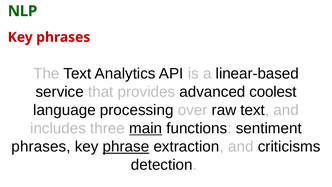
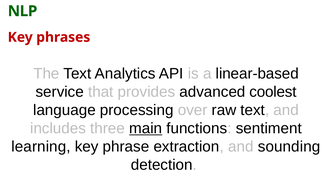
phrases at (41, 146): phrases -> learning
phrase underline: present -> none
criticisms: criticisms -> sounding
